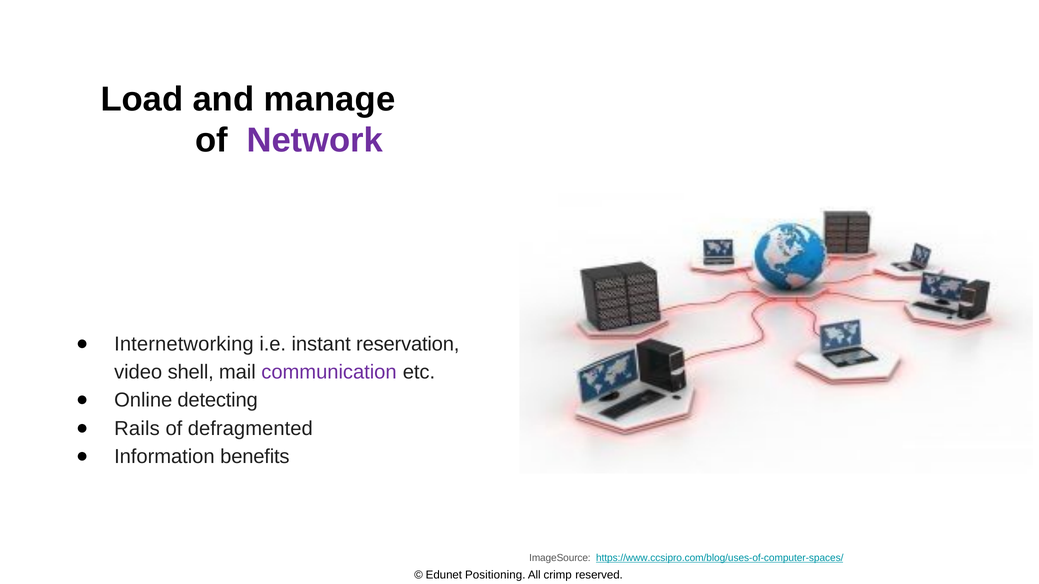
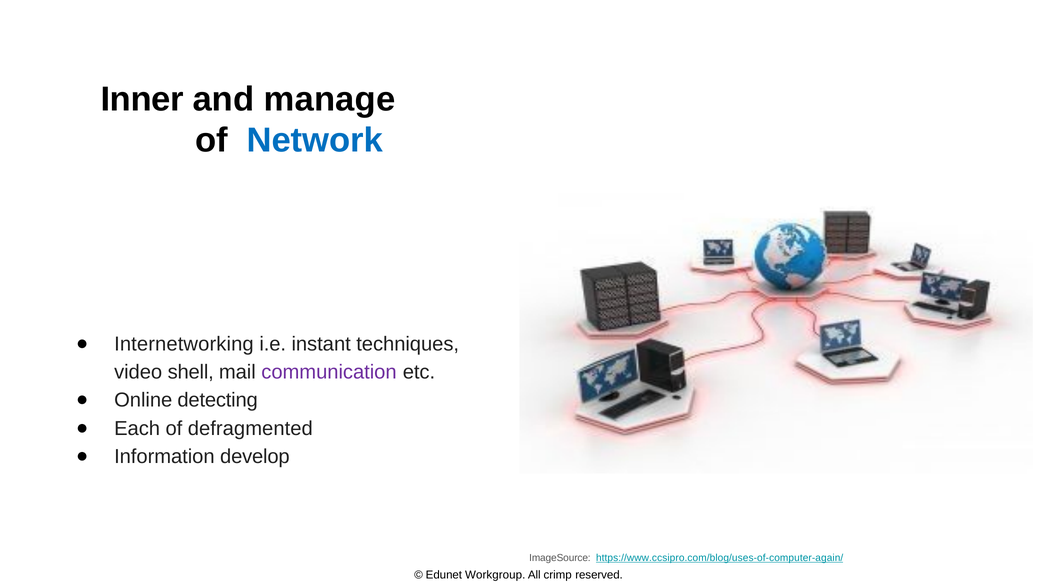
Load: Load -> Inner
Network colour: purple -> blue
reservation: reservation -> techniques
Rails: Rails -> Each
benefits: benefits -> develop
https://www.ccsipro.com/blog/uses-of-computer-spaces/: https://www.ccsipro.com/blog/uses-of-computer-spaces/ -> https://www.ccsipro.com/blog/uses-of-computer-again/
Positioning: Positioning -> Workgroup
